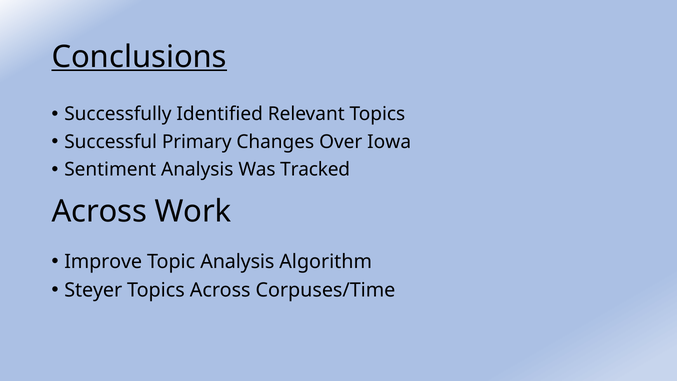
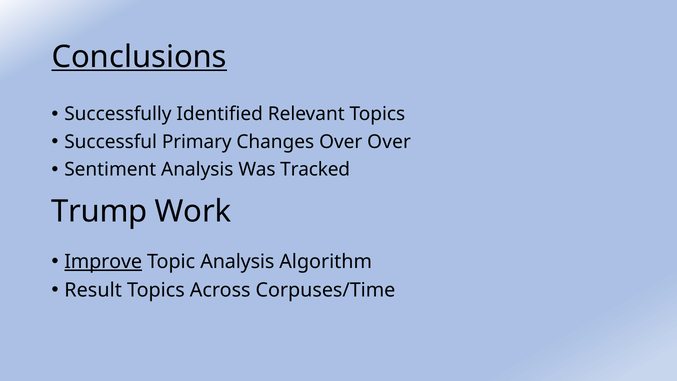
Over Iowa: Iowa -> Over
Across at (99, 212): Across -> Trump
Improve underline: none -> present
Steyer: Steyer -> Result
